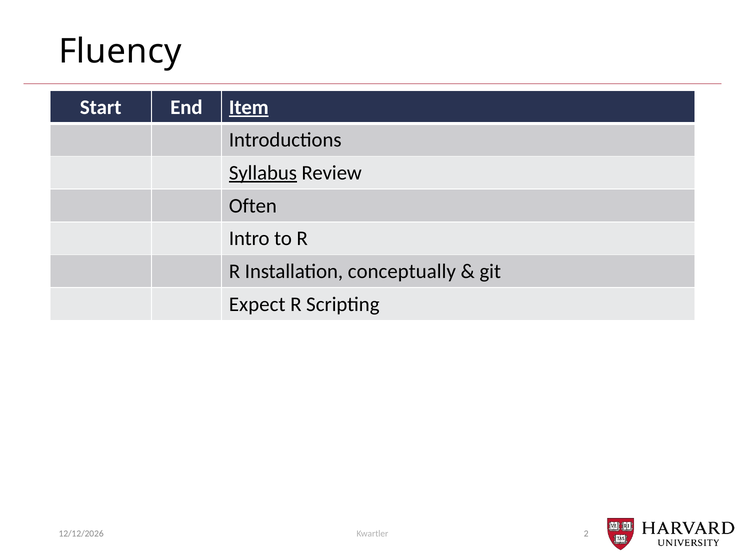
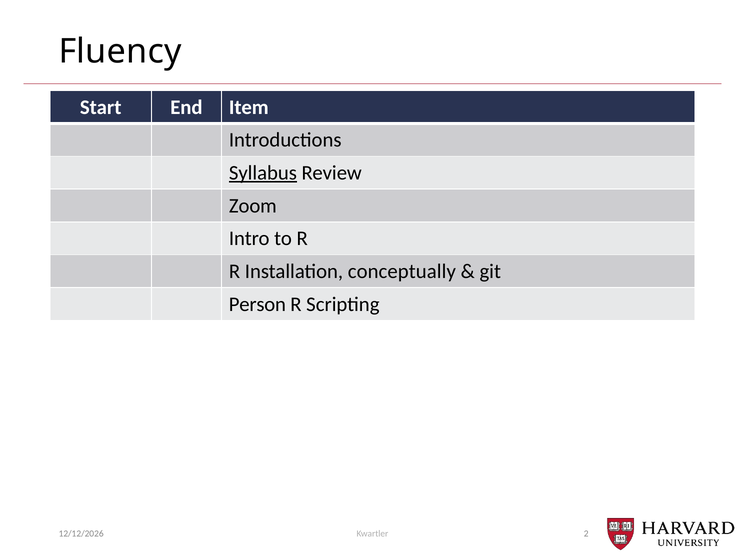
Item underline: present -> none
Often: Often -> Zoom
Expect: Expect -> Person
